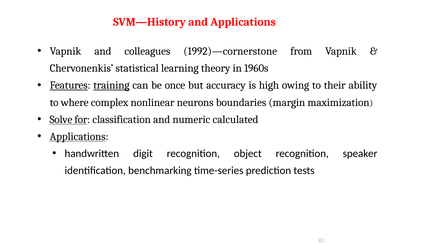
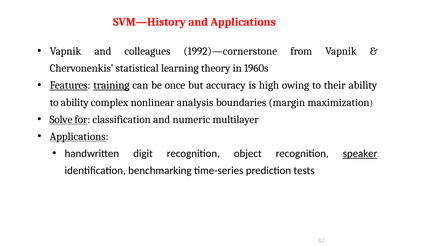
to where: where -> ability
neurons: neurons -> analysis
calculated: calculated -> multilayer
speaker underline: none -> present
